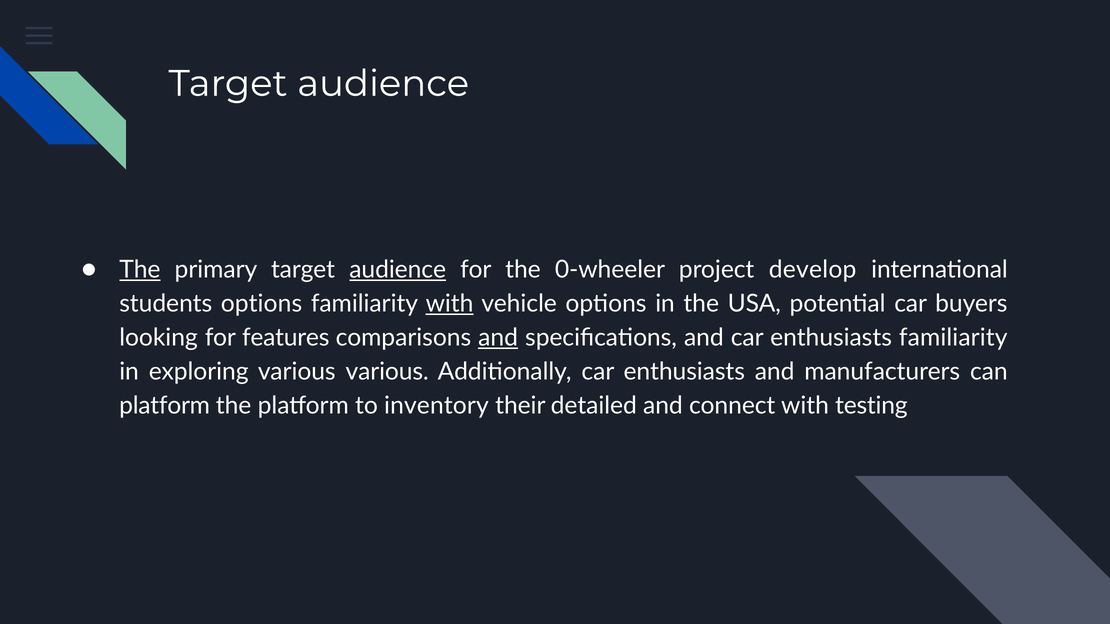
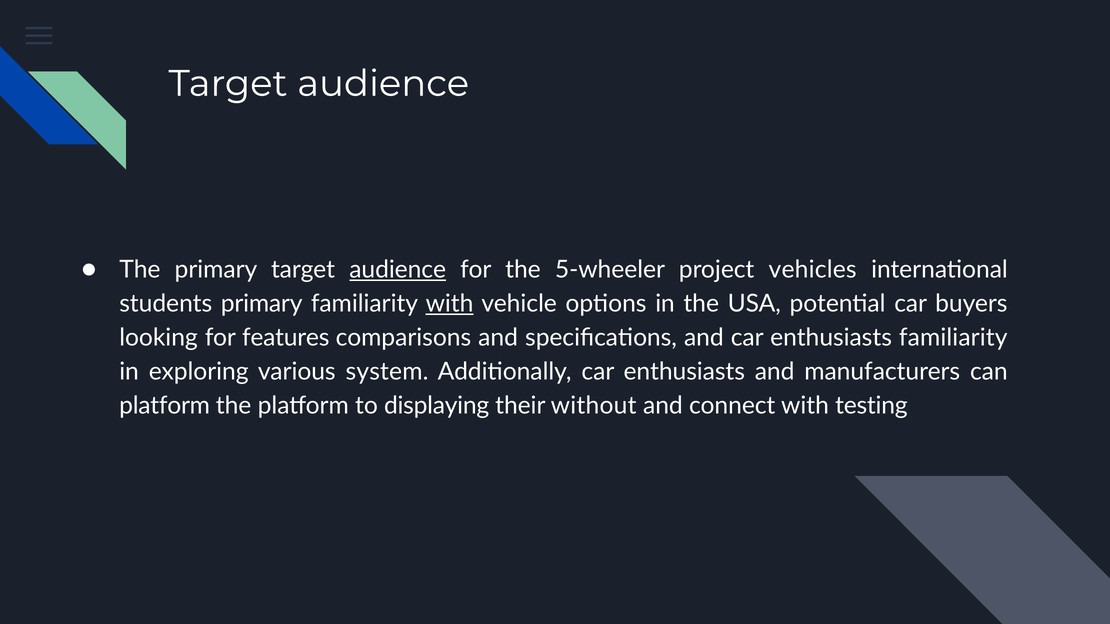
The at (140, 270) underline: present -> none
0-wheeler: 0-wheeler -> 5-wheeler
develop: develop -> vehicles
students options: options -> primary
and at (498, 338) underline: present -> none
various various: various -> system
inventory: inventory -> displaying
detailed: detailed -> without
